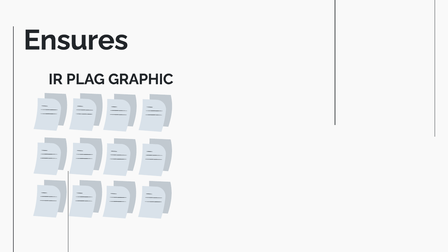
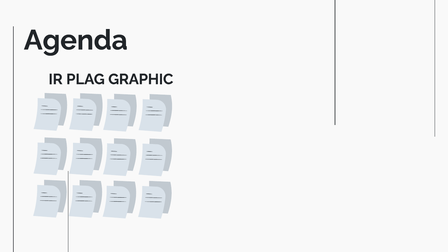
Ensures: Ensures -> Agenda
